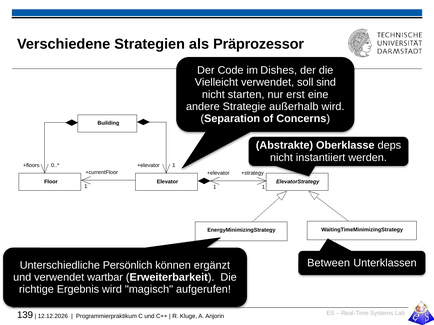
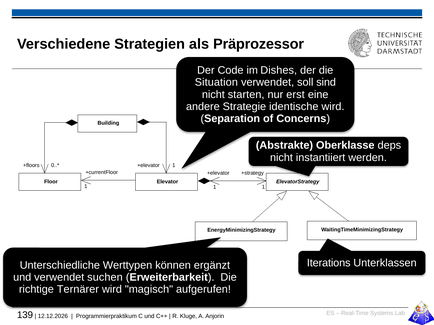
Vielleicht: Vielleicht -> Situation
außerhalb: außerhalb -> identische
Between: Between -> Iterations
Persönlich: Persönlich -> Werttypen
wartbar: wartbar -> suchen
Ergebnis: Ergebnis -> Ternärer
